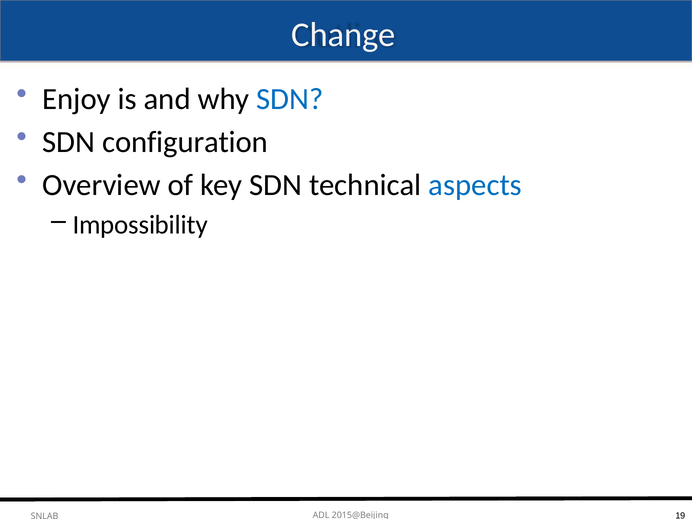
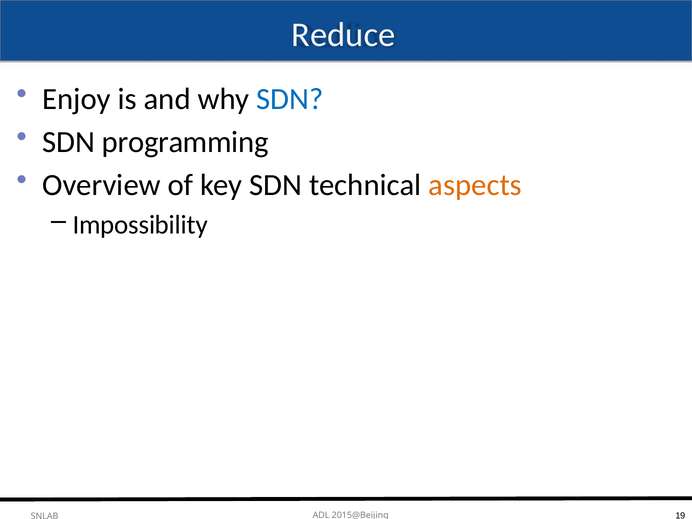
Change: Change -> Reduce
configuration: configuration -> programming
aspects colour: blue -> orange
